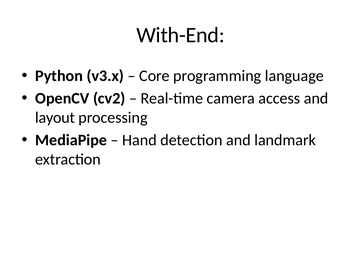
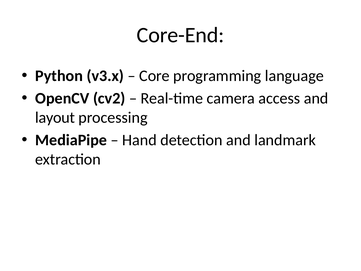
With-End: With-End -> Core-End
